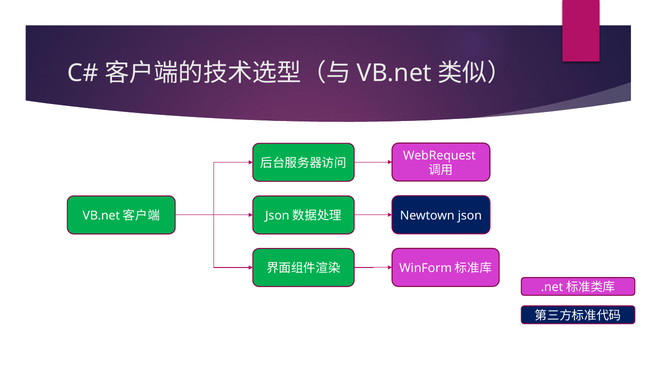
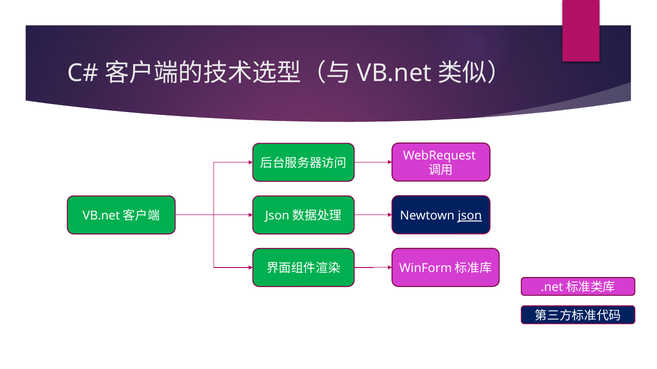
json underline: none -> present
